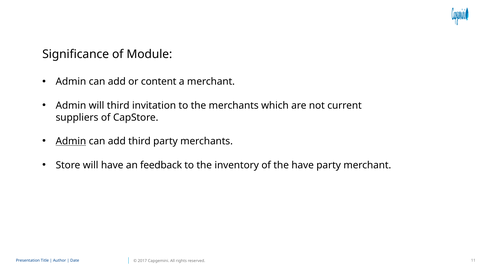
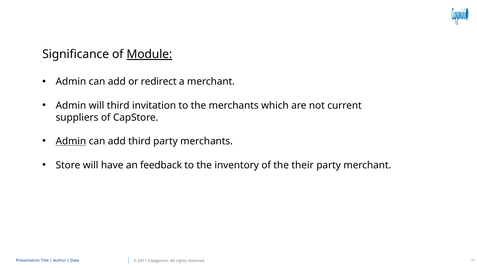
Module underline: none -> present
content: content -> redirect
the have: have -> their
